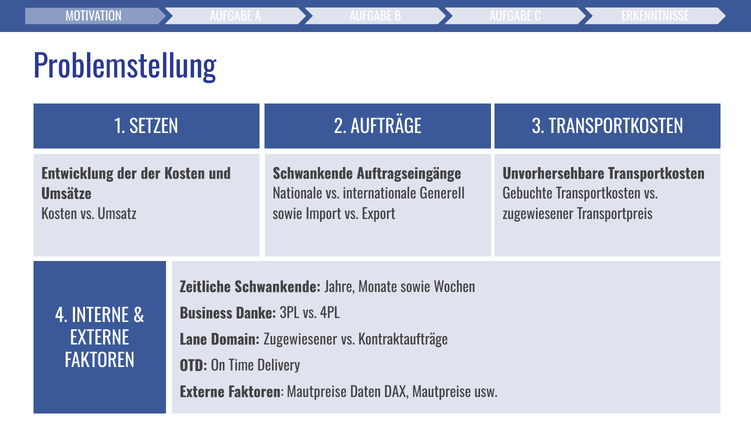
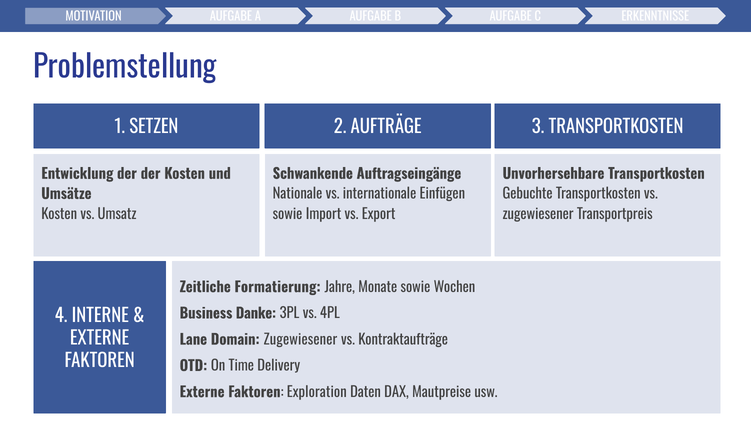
Generell: Generell -> Einfügen
Zeitliche Schwankende: Schwankende -> Formatierung
Faktoren Mautpreise: Mautpreise -> Exploration
